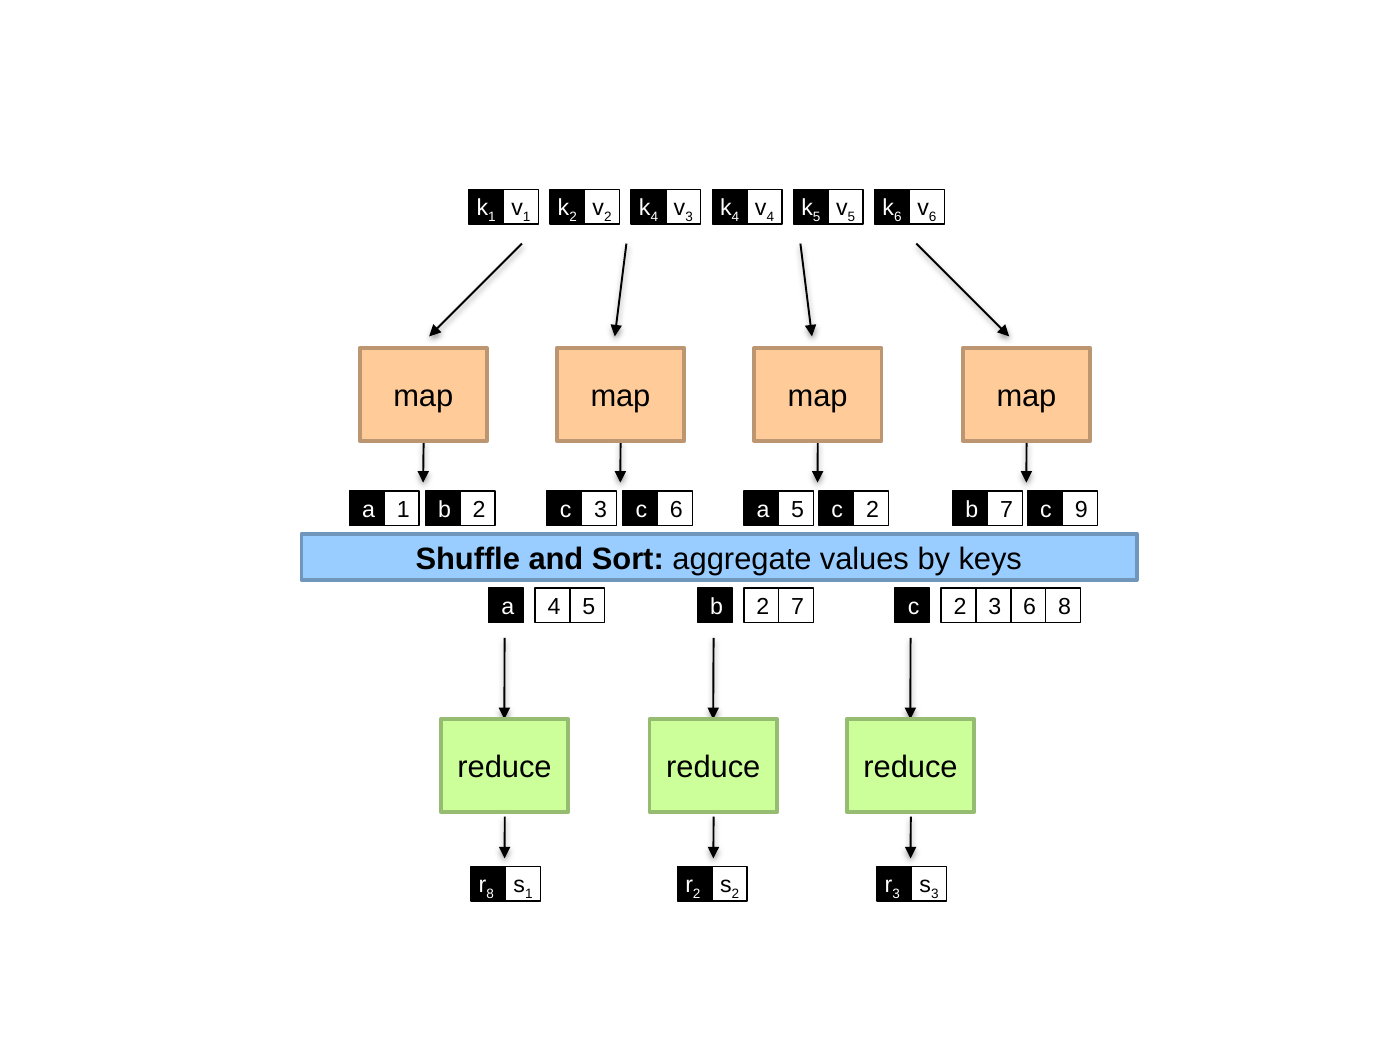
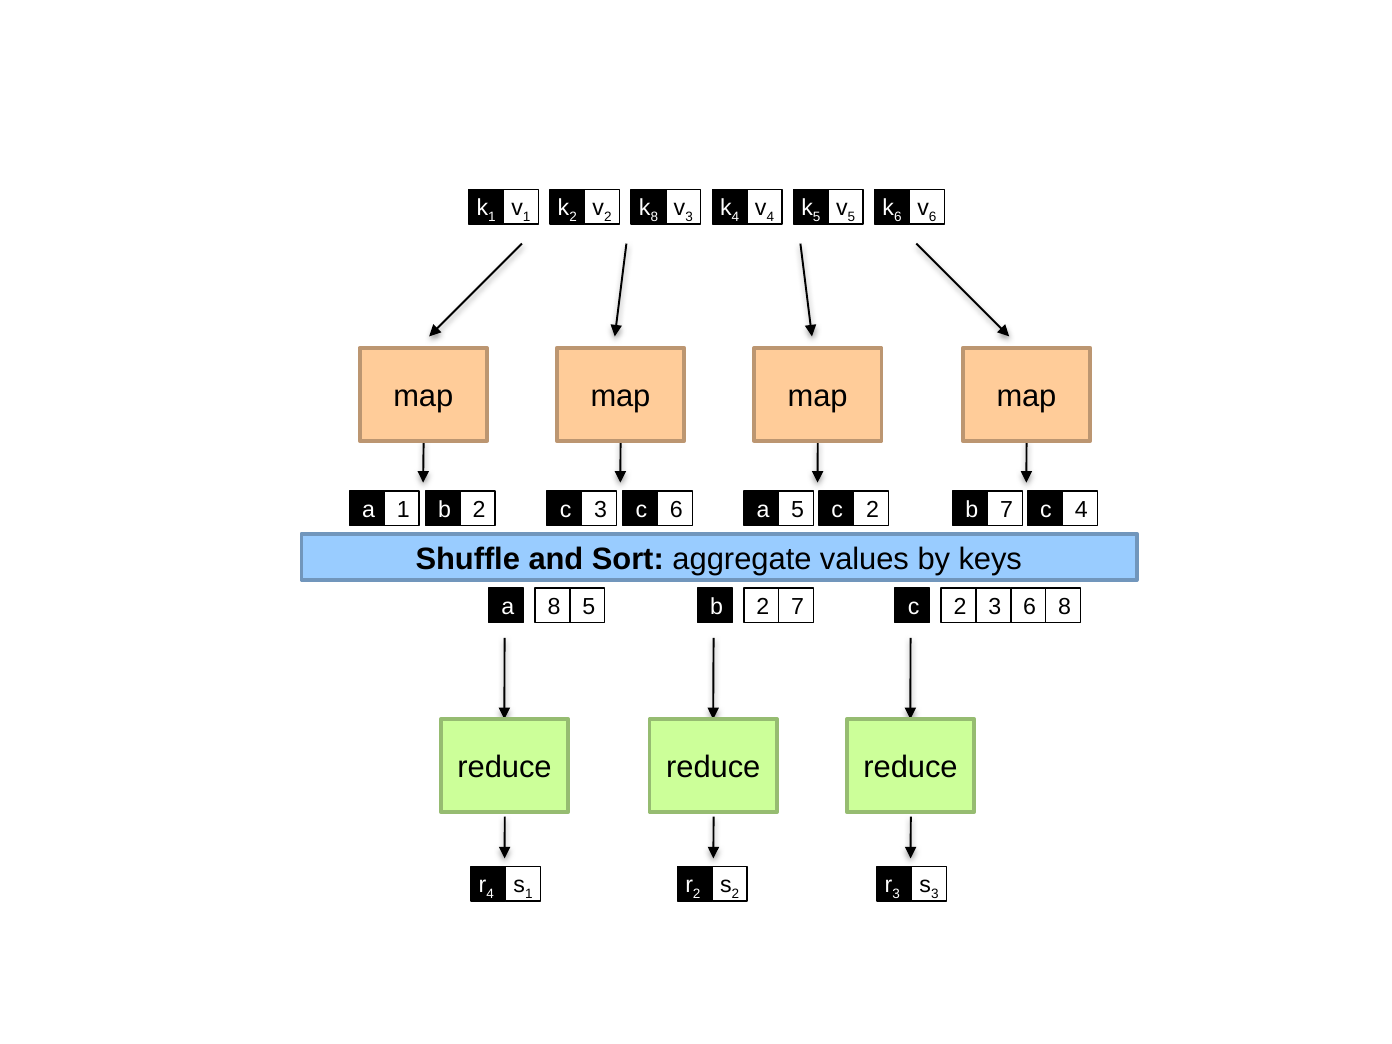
4 at (654, 217): 4 -> 8
7 9: 9 -> 4
a 4: 4 -> 8
8 at (490, 894): 8 -> 4
